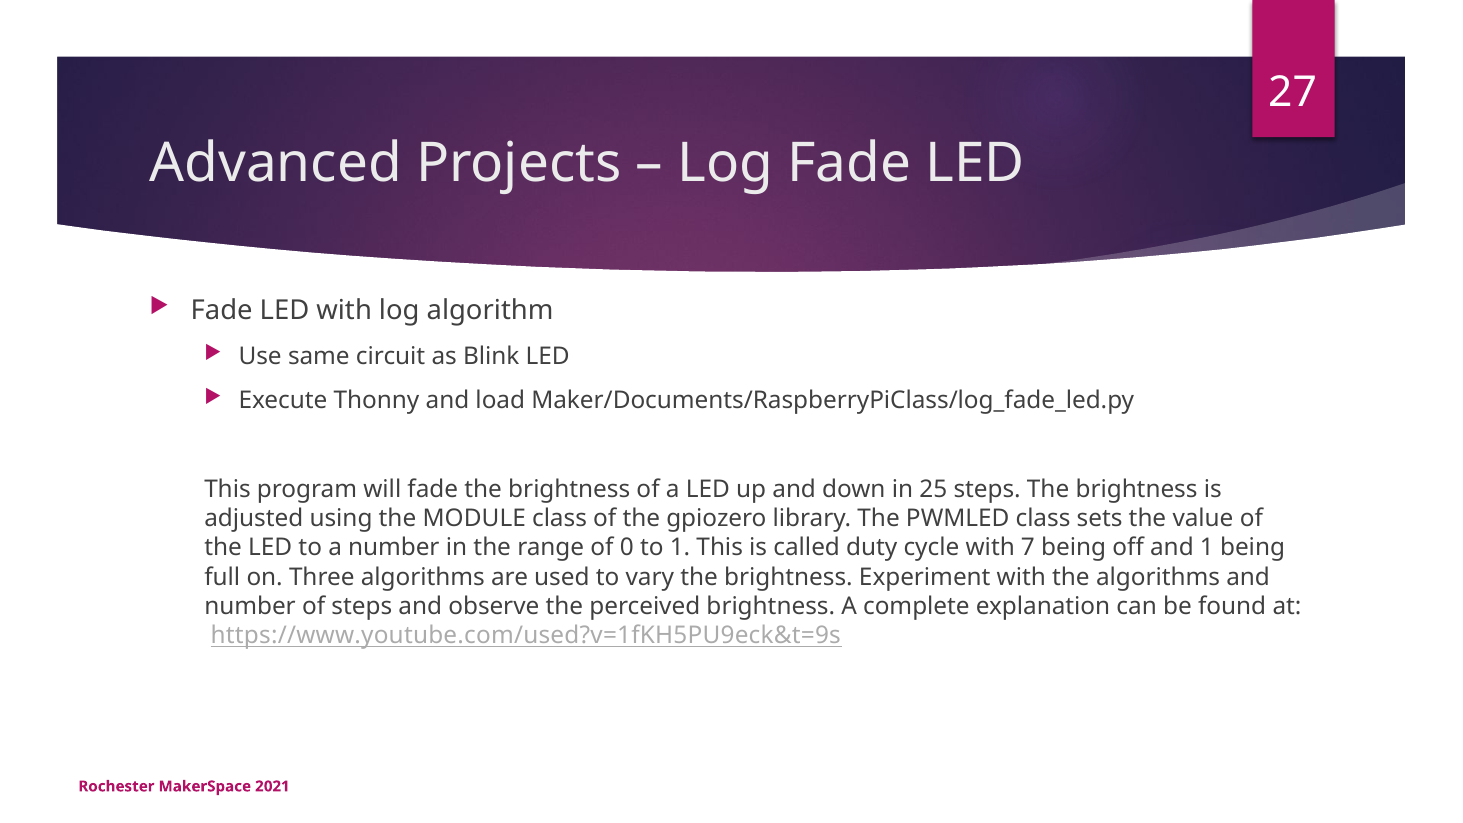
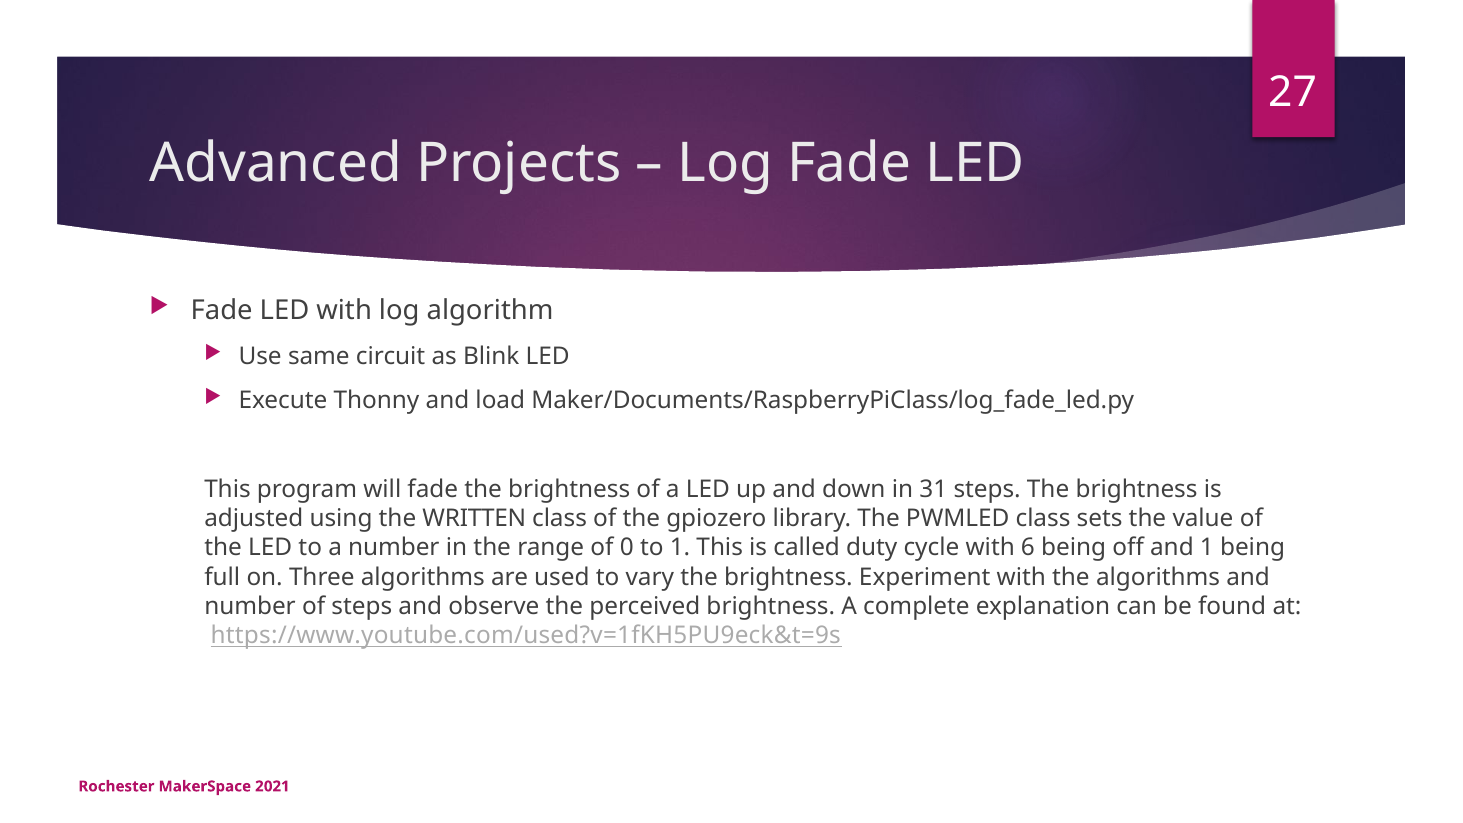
25: 25 -> 31
MODULE: MODULE -> WRITTEN
7: 7 -> 6
